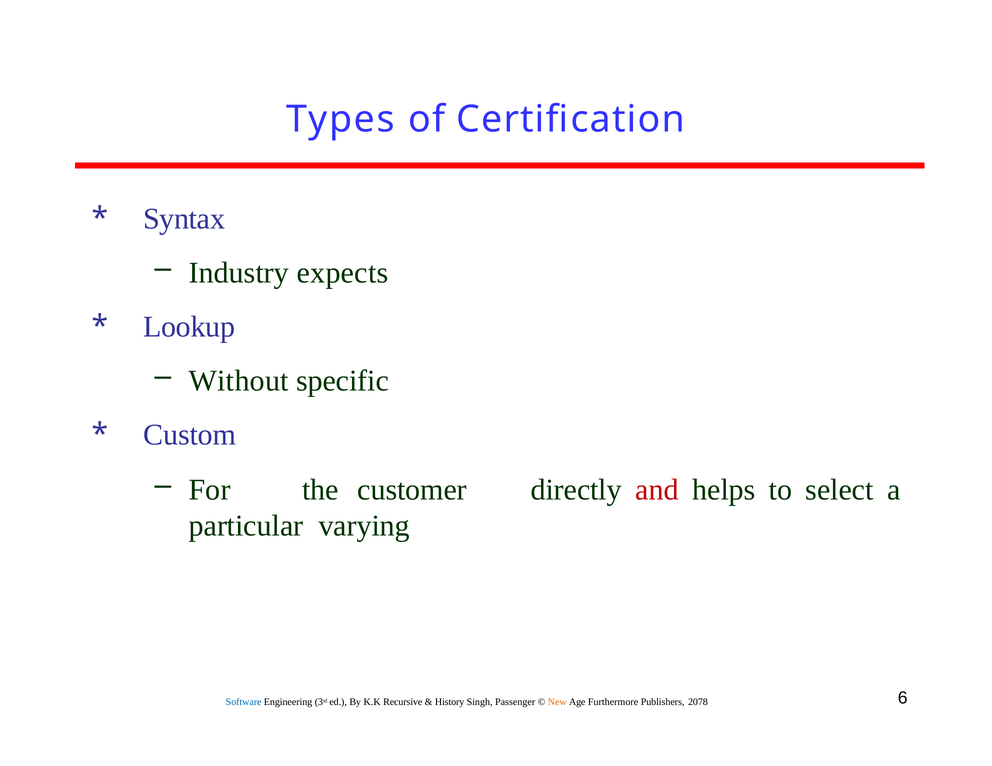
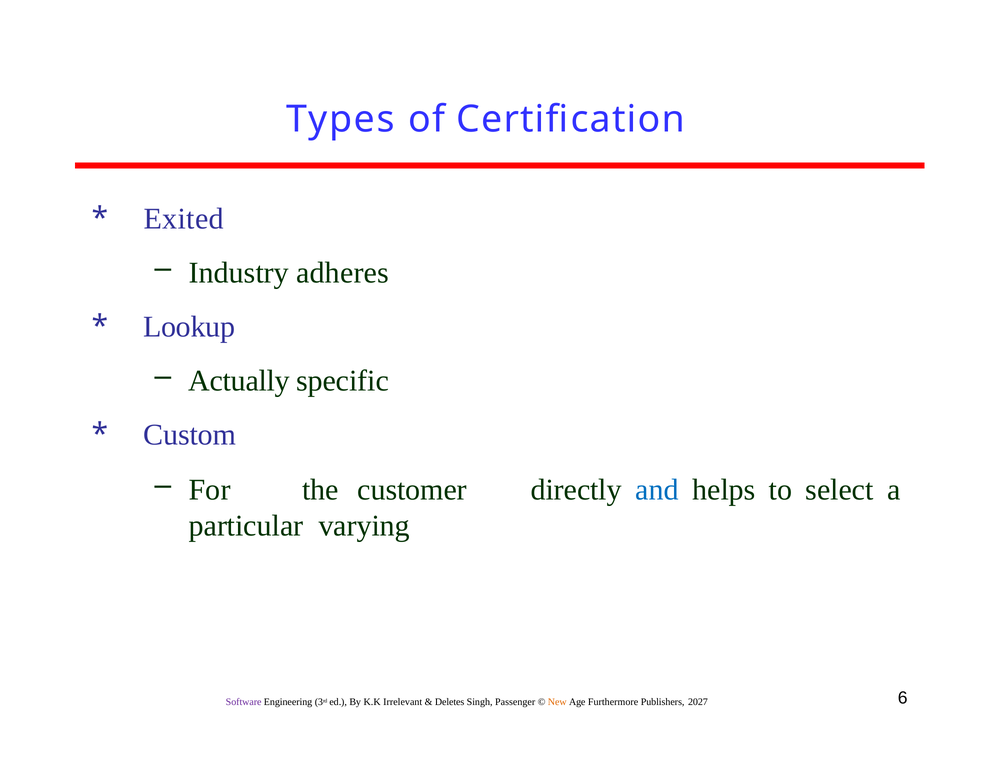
Syntax: Syntax -> Exited
expects: expects -> adheres
Without: Without -> Actually
and colour: red -> blue
Software colour: blue -> purple
Recursive: Recursive -> Irrelevant
History: History -> Deletes
2078: 2078 -> 2027
